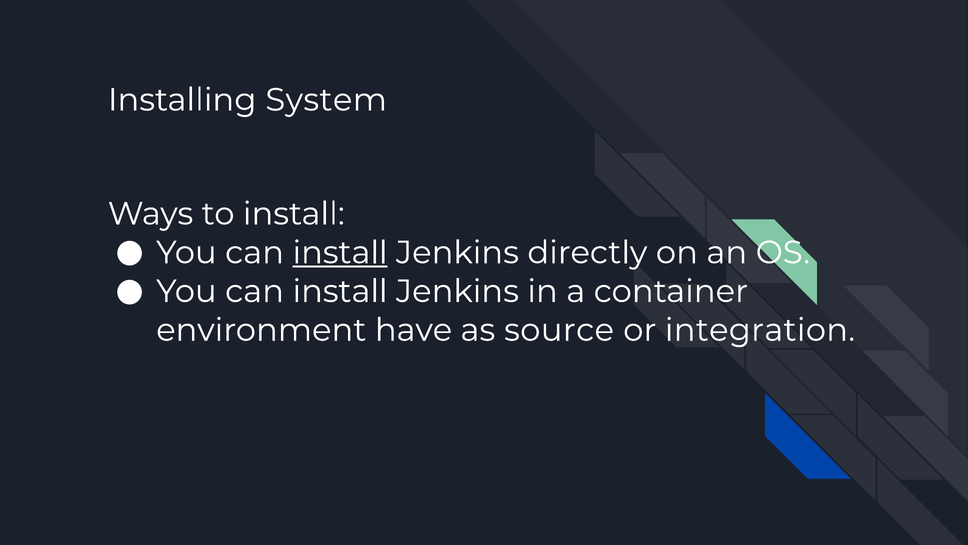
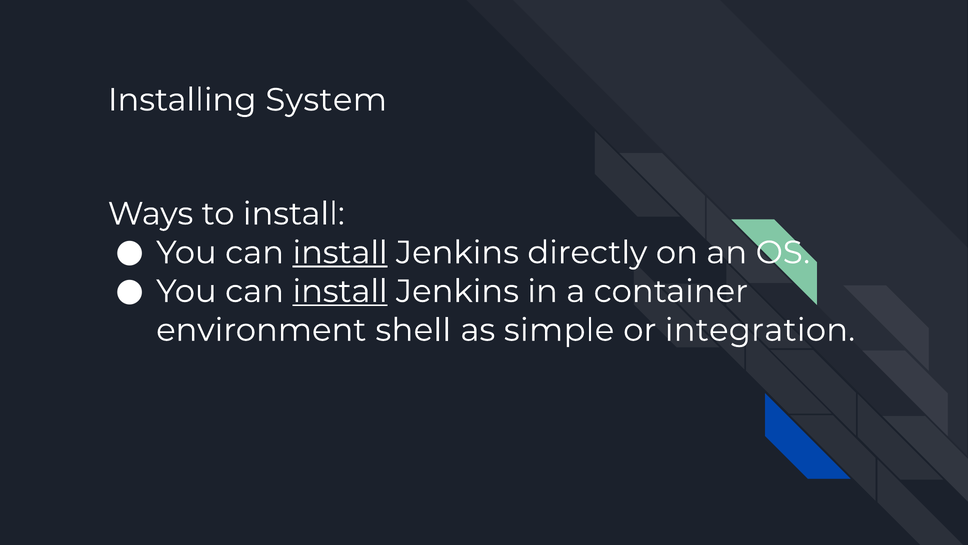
install at (340, 291) underline: none -> present
have: have -> shell
source: source -> simple
